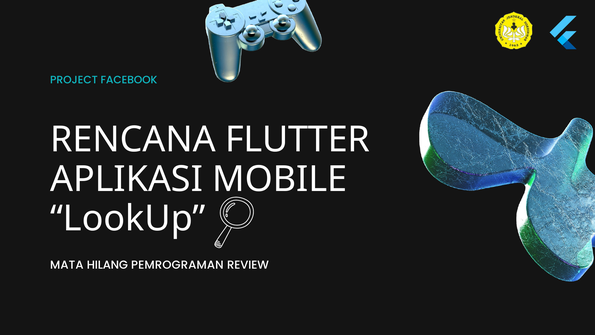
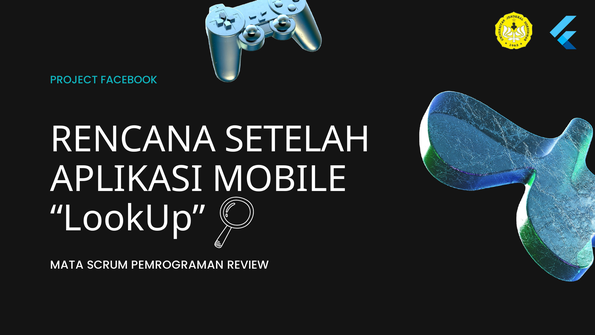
FLUTTER: FLUTTER -> SETELAH
HILANG: HILANG -> SCRUM
